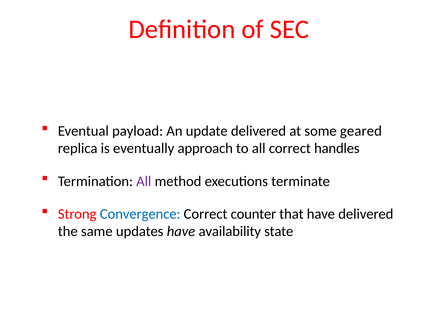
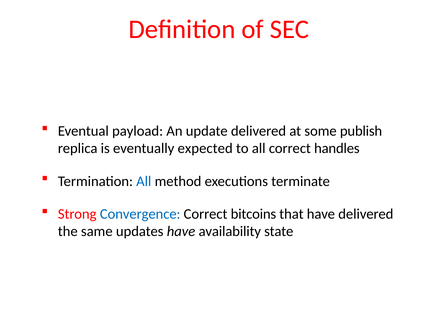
geared: geared -> publish
approach: approach -> expected
All at (144, 181) colour: purple -> blue
counter: counter -> bitcoins
